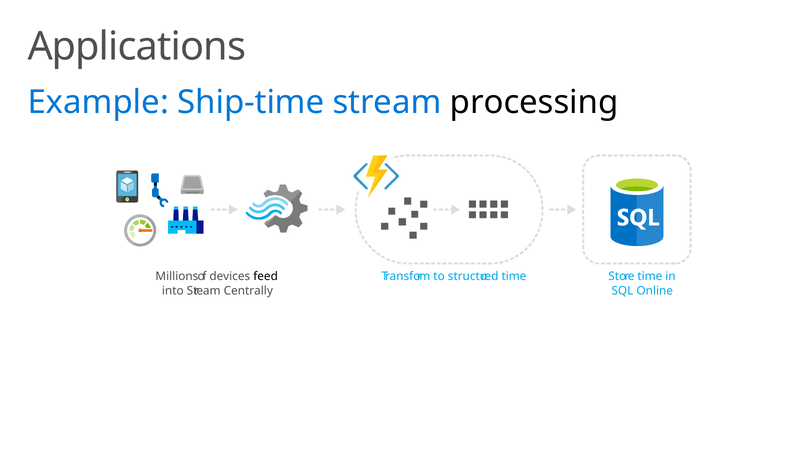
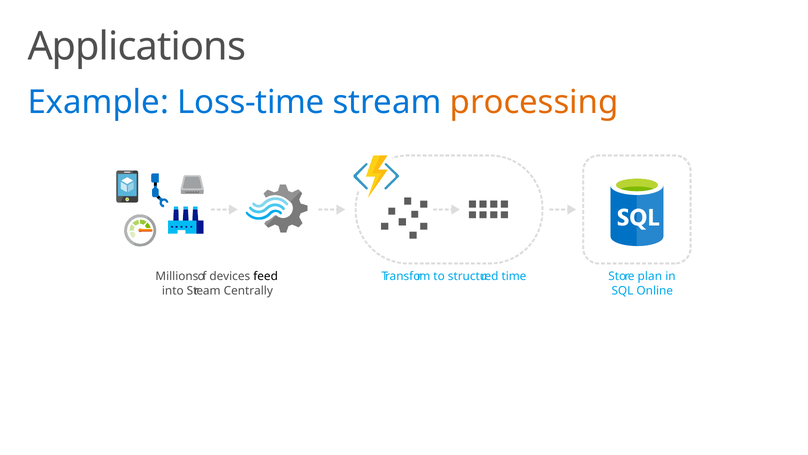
Ship-time: Ship-time -> Loss-time
processing colour: black -> orange
time at (650, 276): time -> plan
